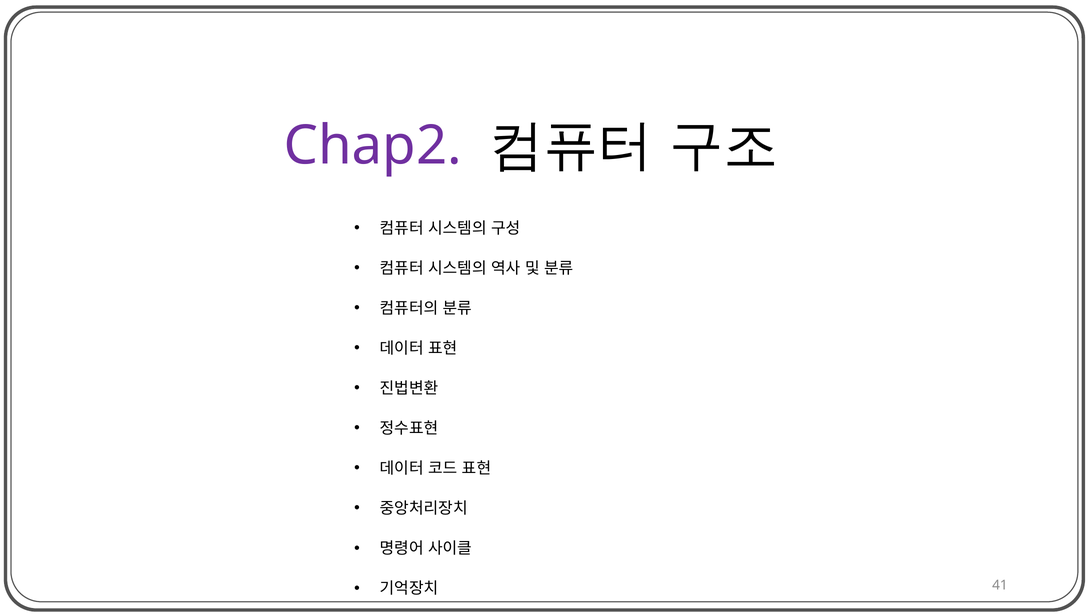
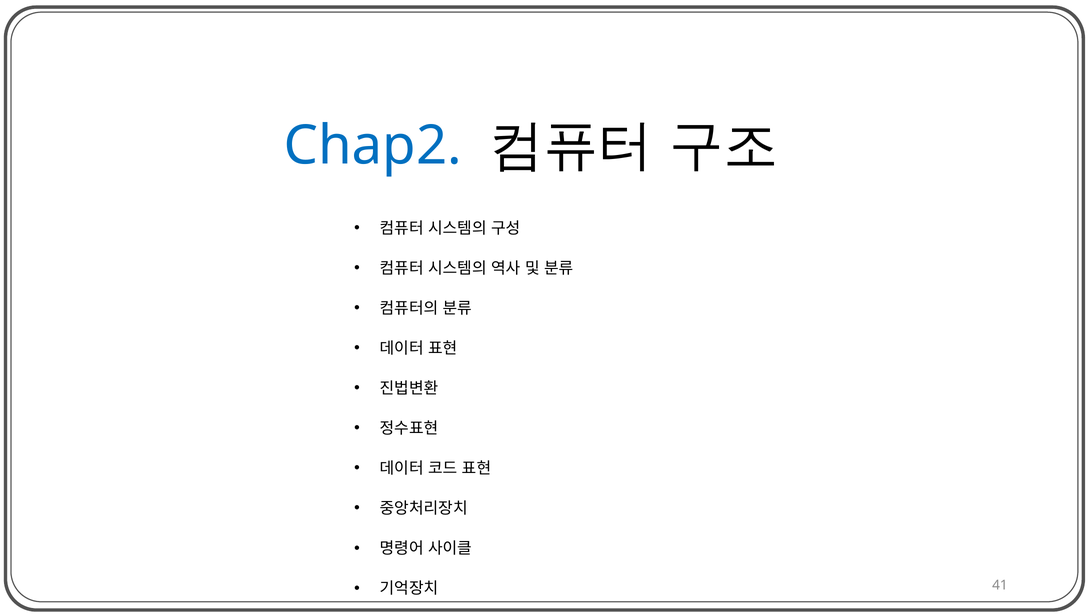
Chap2 colour: purple -> blue
